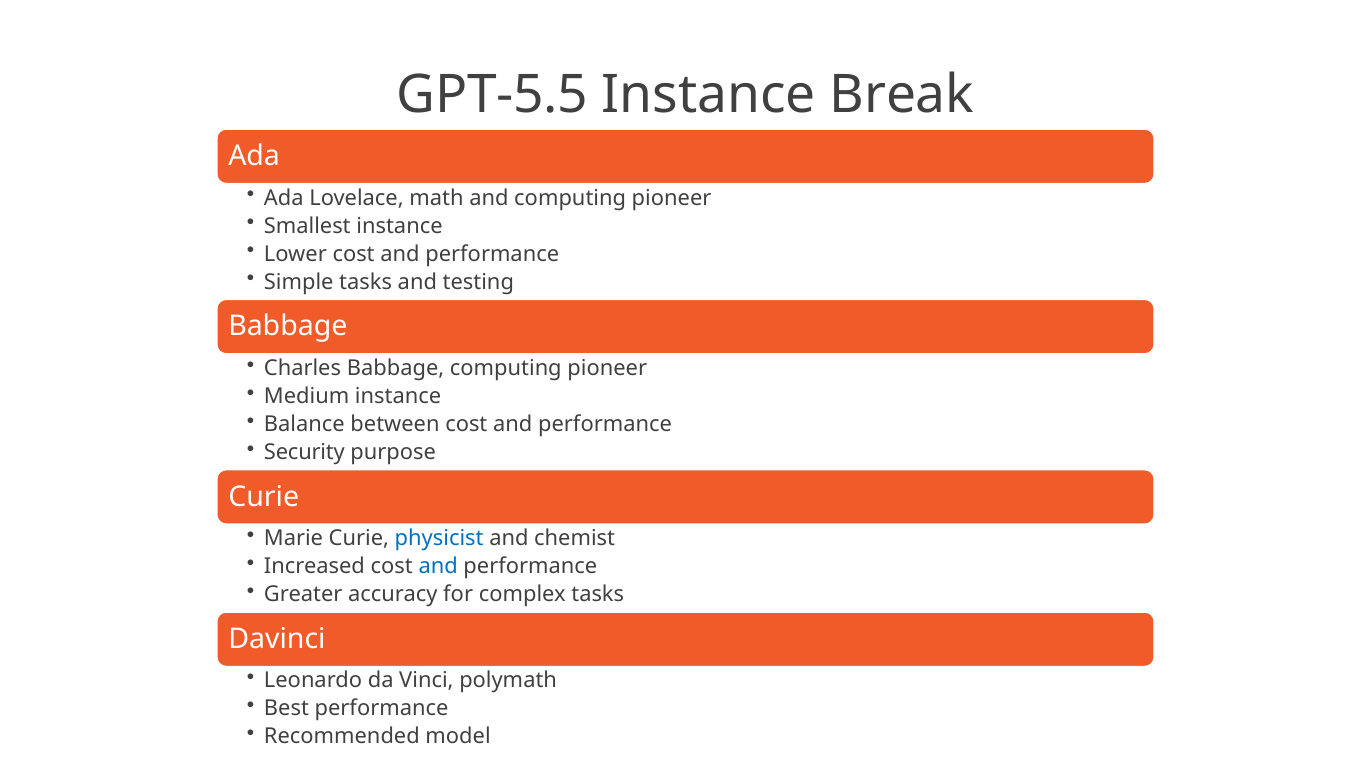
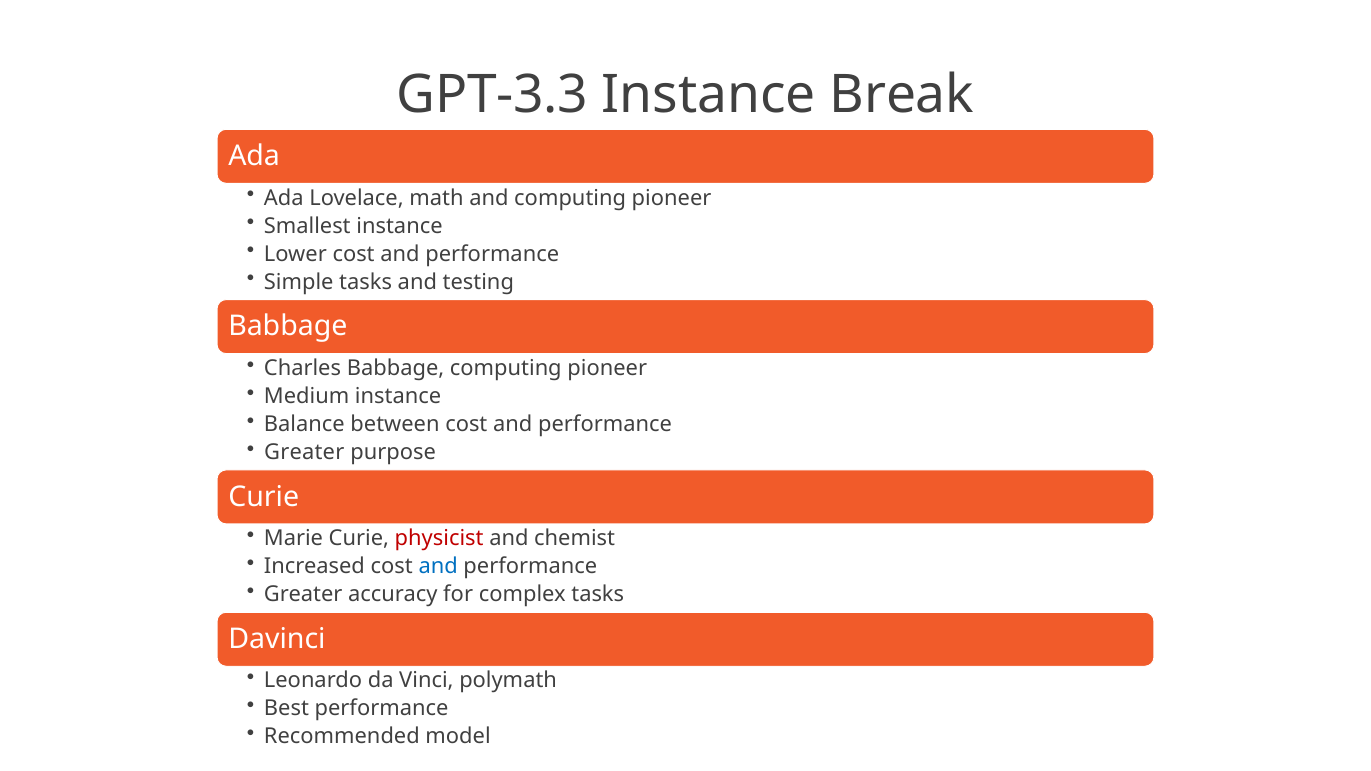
GPT-5.5: GPT-5.5 -> GPT-3.3
Security at (304, 452): Security -> Greater
physicist colour: blue -> red
